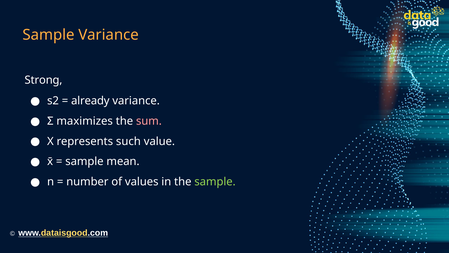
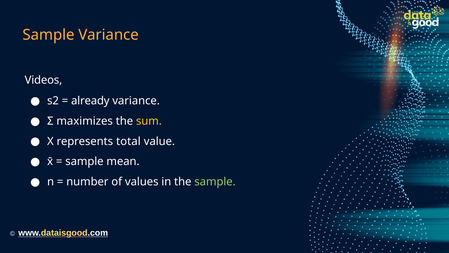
Strong: Strong -> Videos
sum colour: pink -> yellow
such: such -> total
